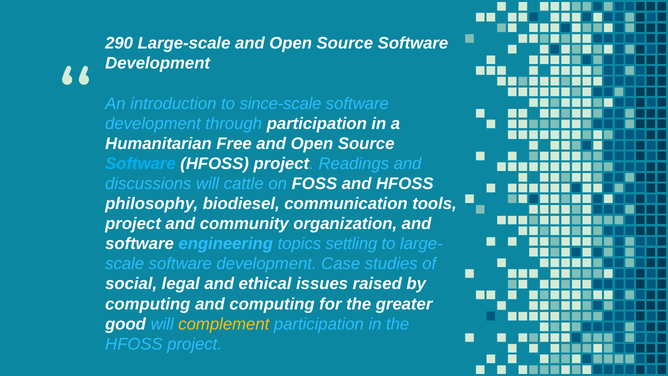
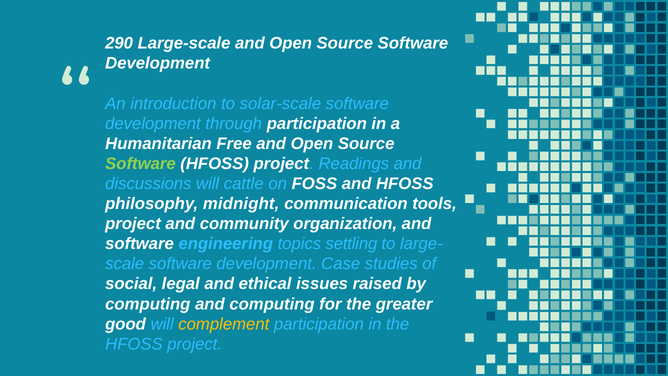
since-scale: since-scale -> solar-scale
Software at (140, 164) colour: light blue -> light green
biodiesel: biodiesel -> midnight
